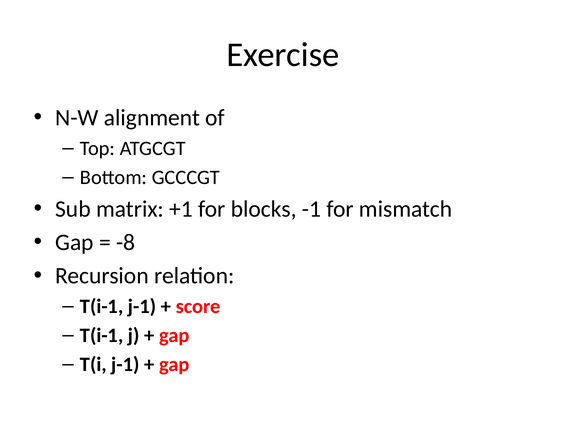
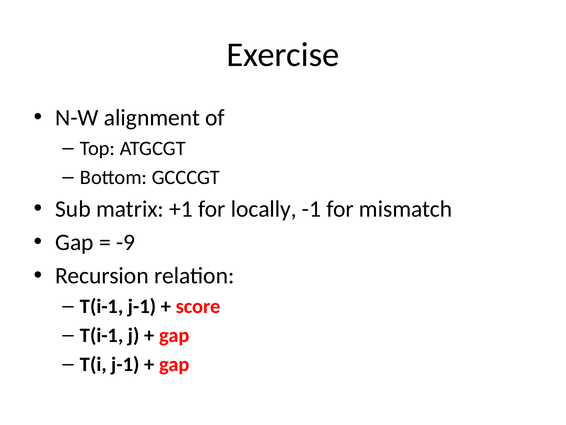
blocks: blocks -> locally
-8: -8 -> -9
